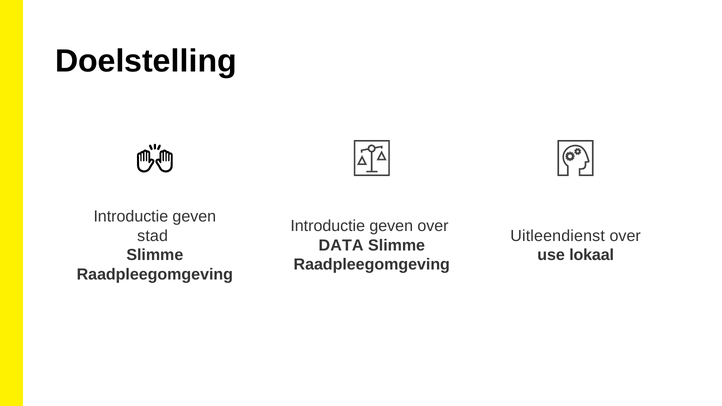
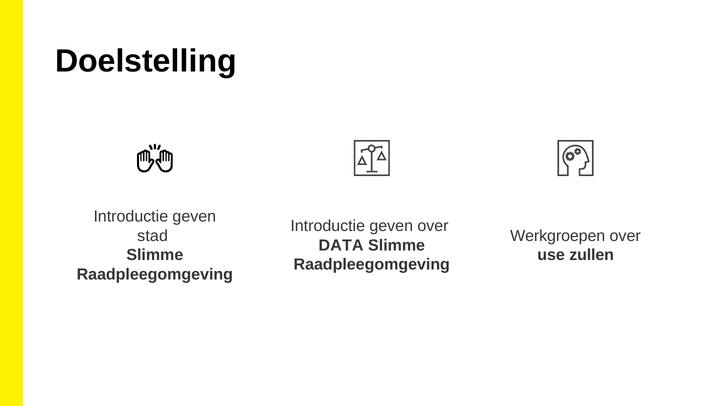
Uitleendienst: Uitleendienst -> Werkgroepen
lokaal: lokaal -> zullen
